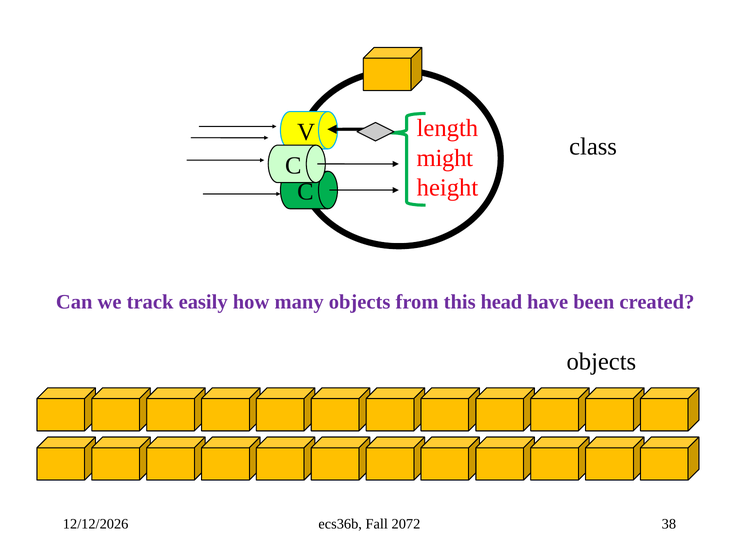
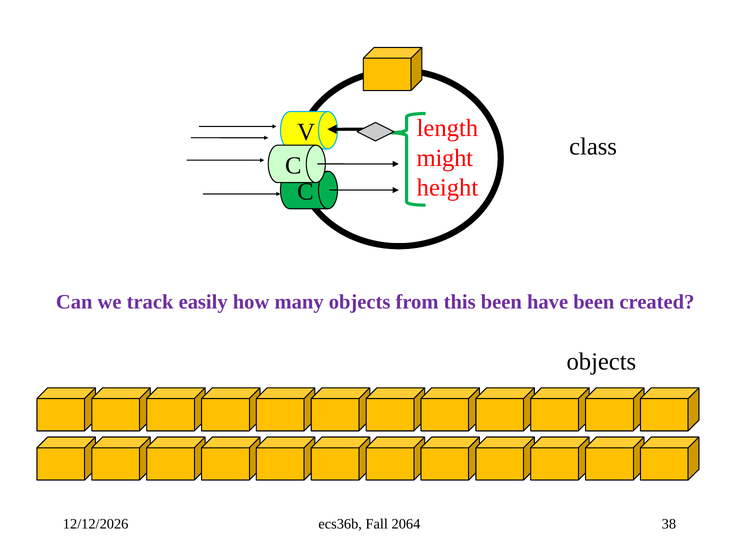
this head: head -> been
2072: 2072 -> 2064
